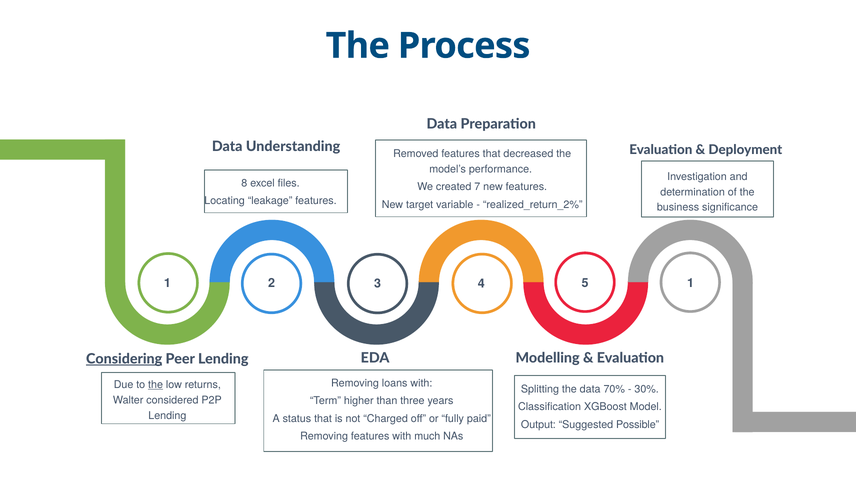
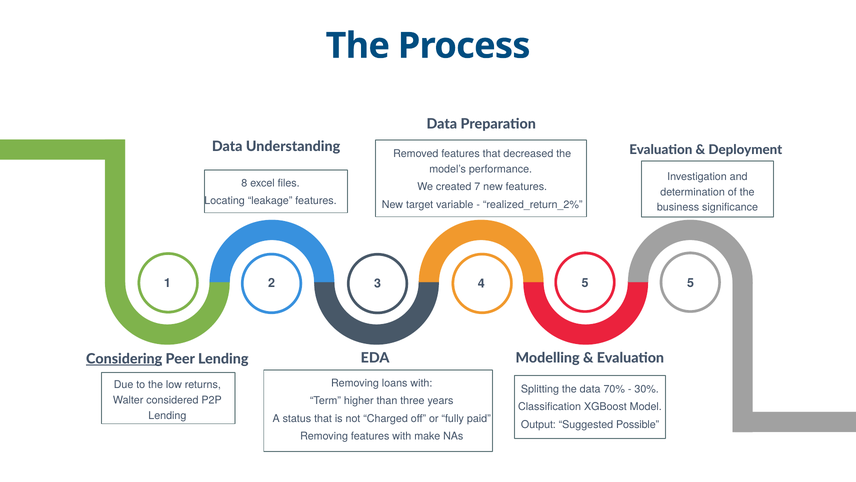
3 1: 1 -> 5
the at (156, 384) underline: present -> none
much: much -> make
